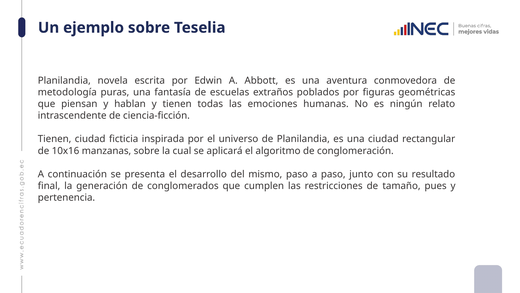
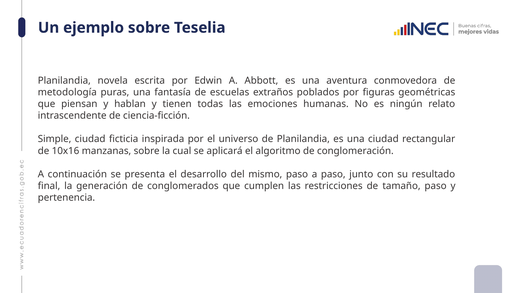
Tienen at (55, 139): Tienen -> Simple
tamaño pues: pues -> paso
